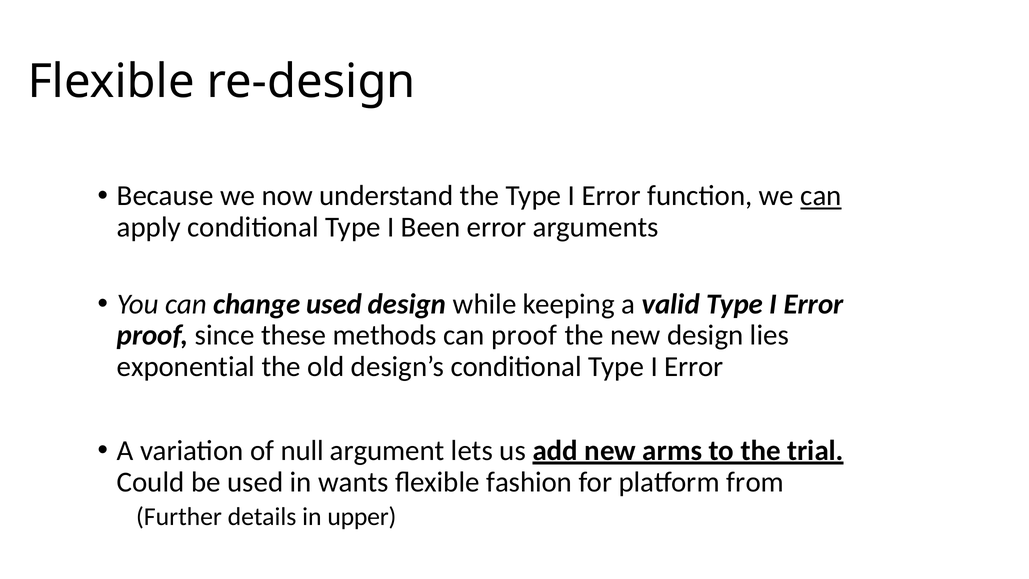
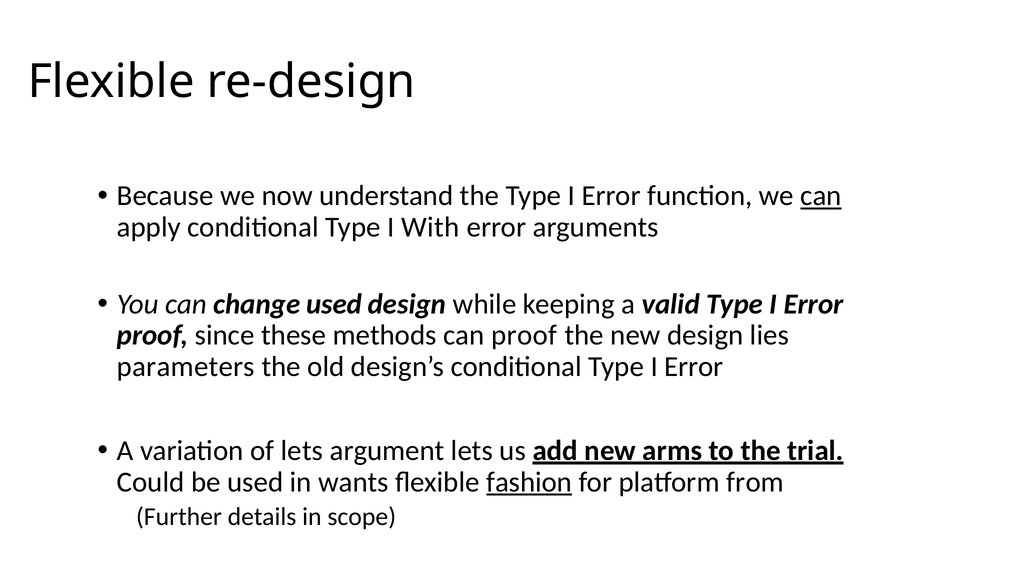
Been: Been -> With
exponential: exponential -> parameters
of null: null -> lets
fashion underline: none -> present
upper: upper -> scope
